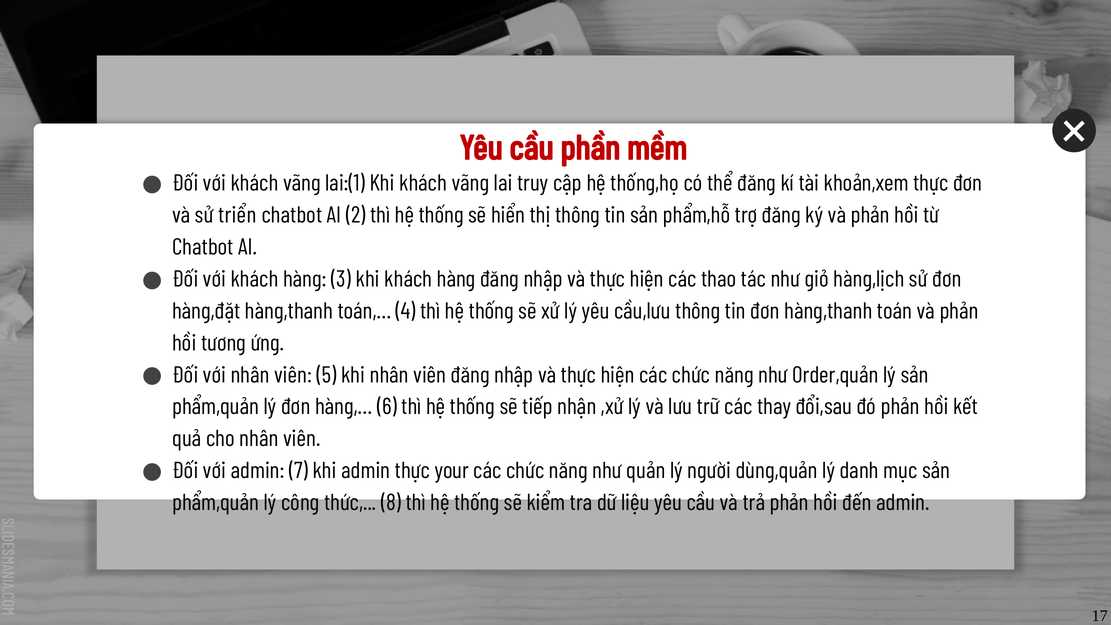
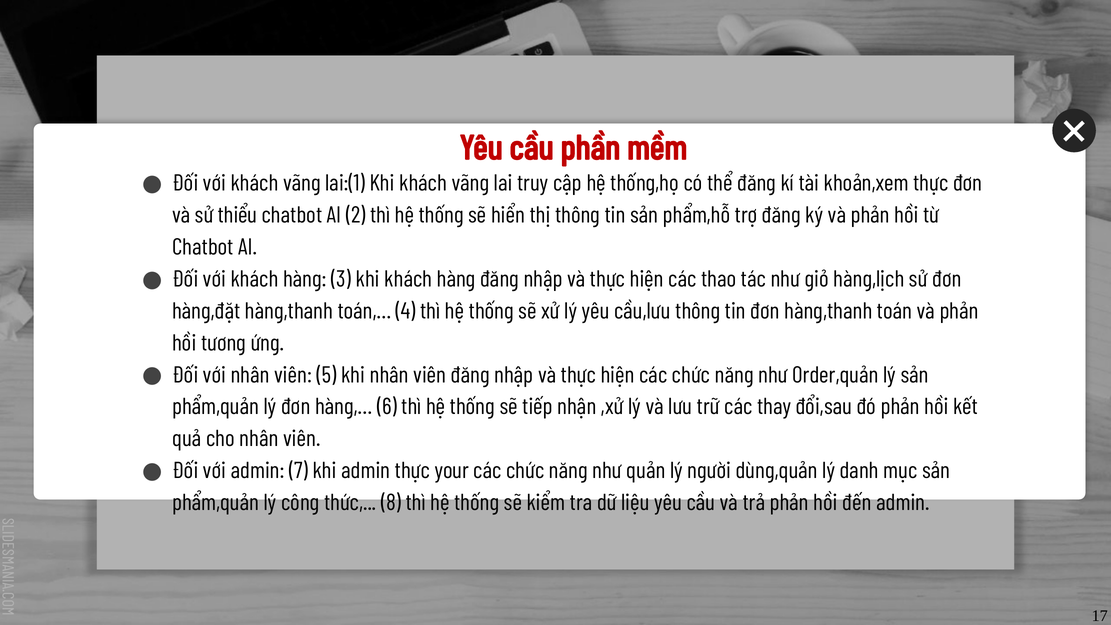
triển: triển -> thiểu
